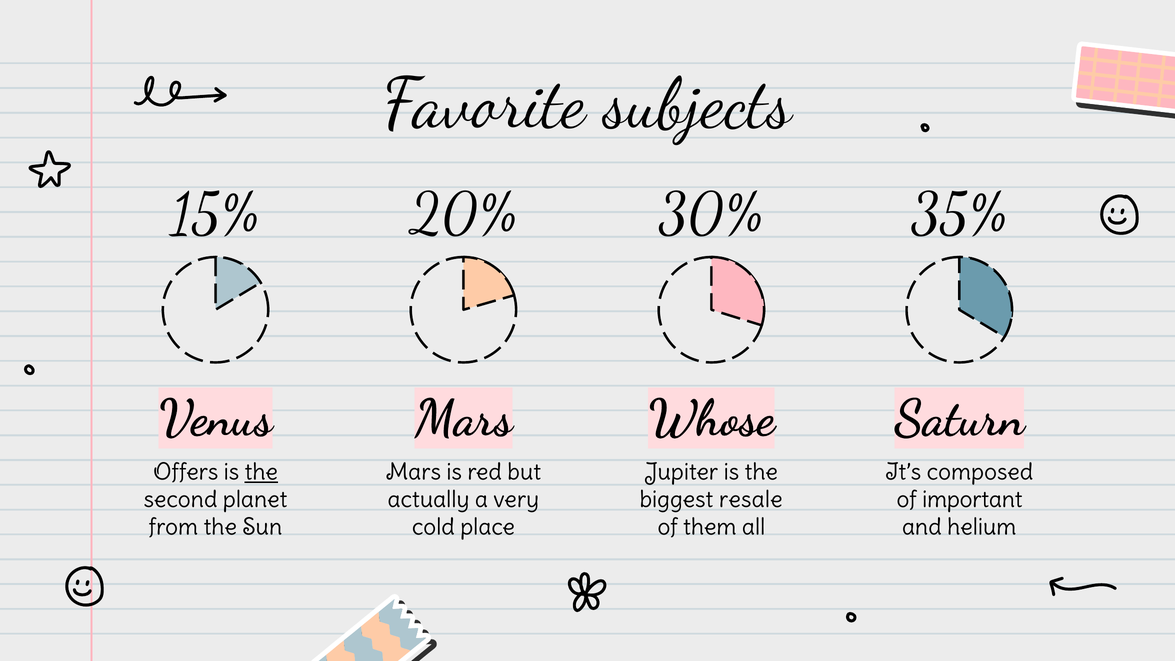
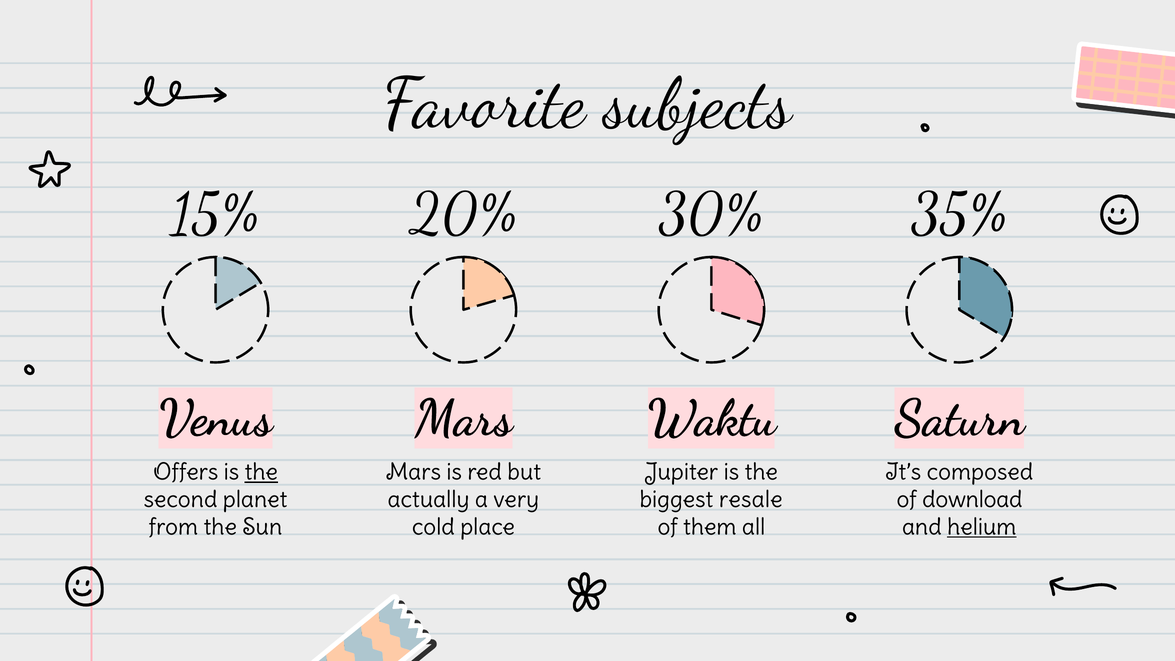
Whose: Whose -> Waktu
important: important -> download
helium underline: none -> present
